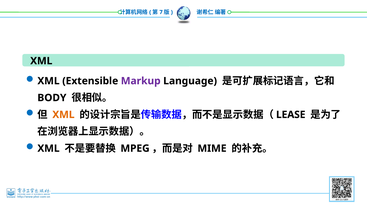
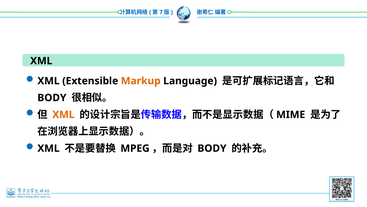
Markup colour: purple -> orange
LEASE: LEASE -> MIME
MIME at (212, 148): MIME -> BODY
